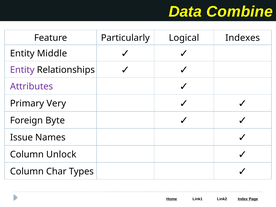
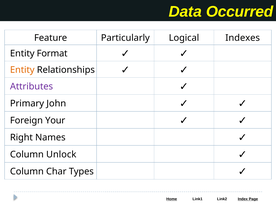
Combine: Combine -> Occurred
Middle: Middle -> Format
Entity at (22, 70) colour: purple -> orange
Very: Very -> John
Byte: Byte -> Your
Issue: Issue -> Right
